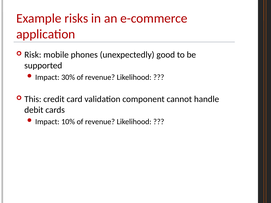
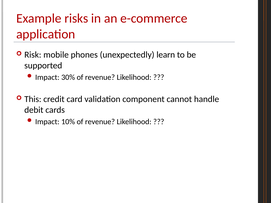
good: good -> learn
